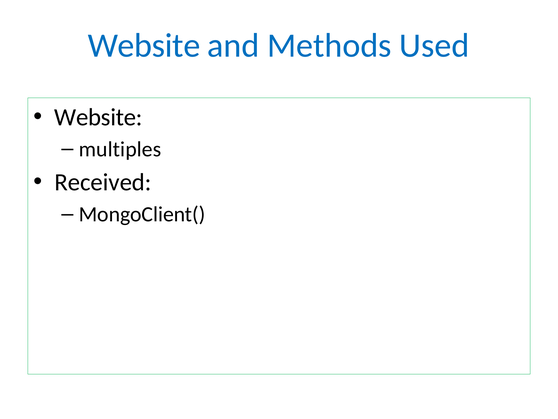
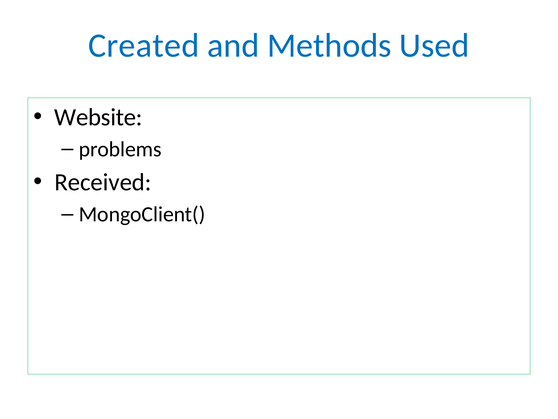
Website at (144, 46): Website -> Created
multiples: multiples -> problems
